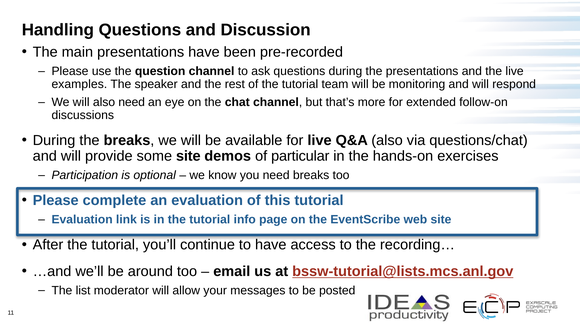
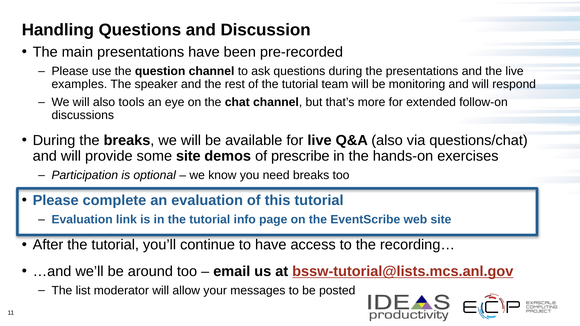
also need: need -> tools
particular: particular -> prescribe
